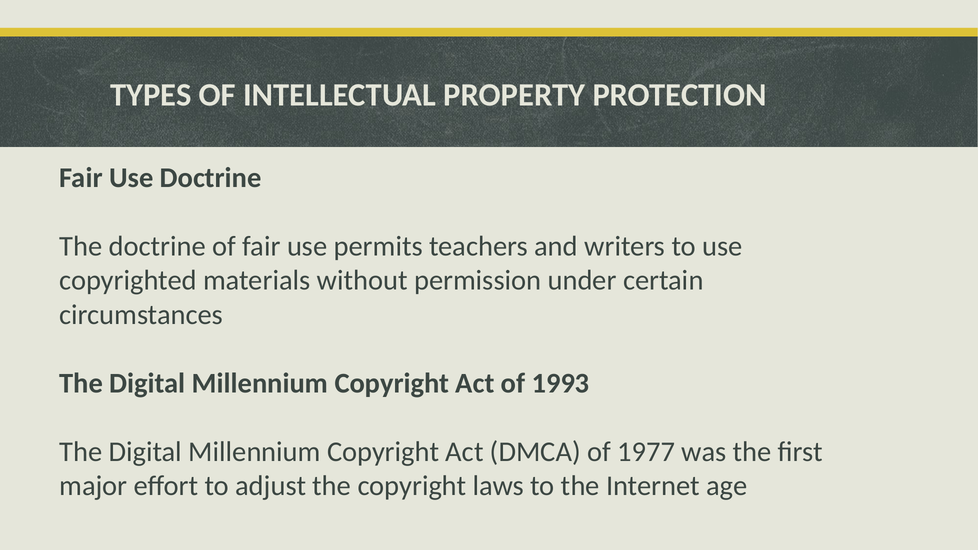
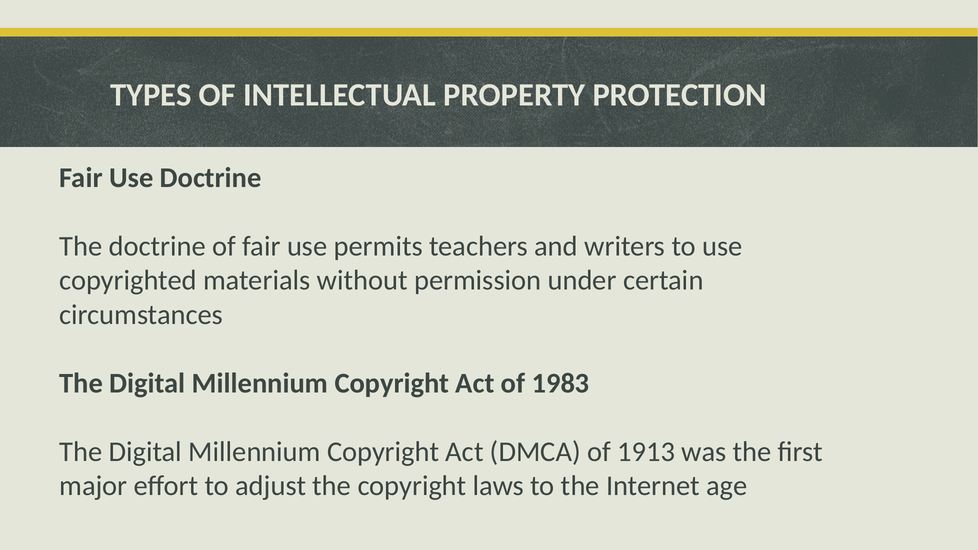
1993: 1993 -> 1983
1977: 1977 -> 1913
